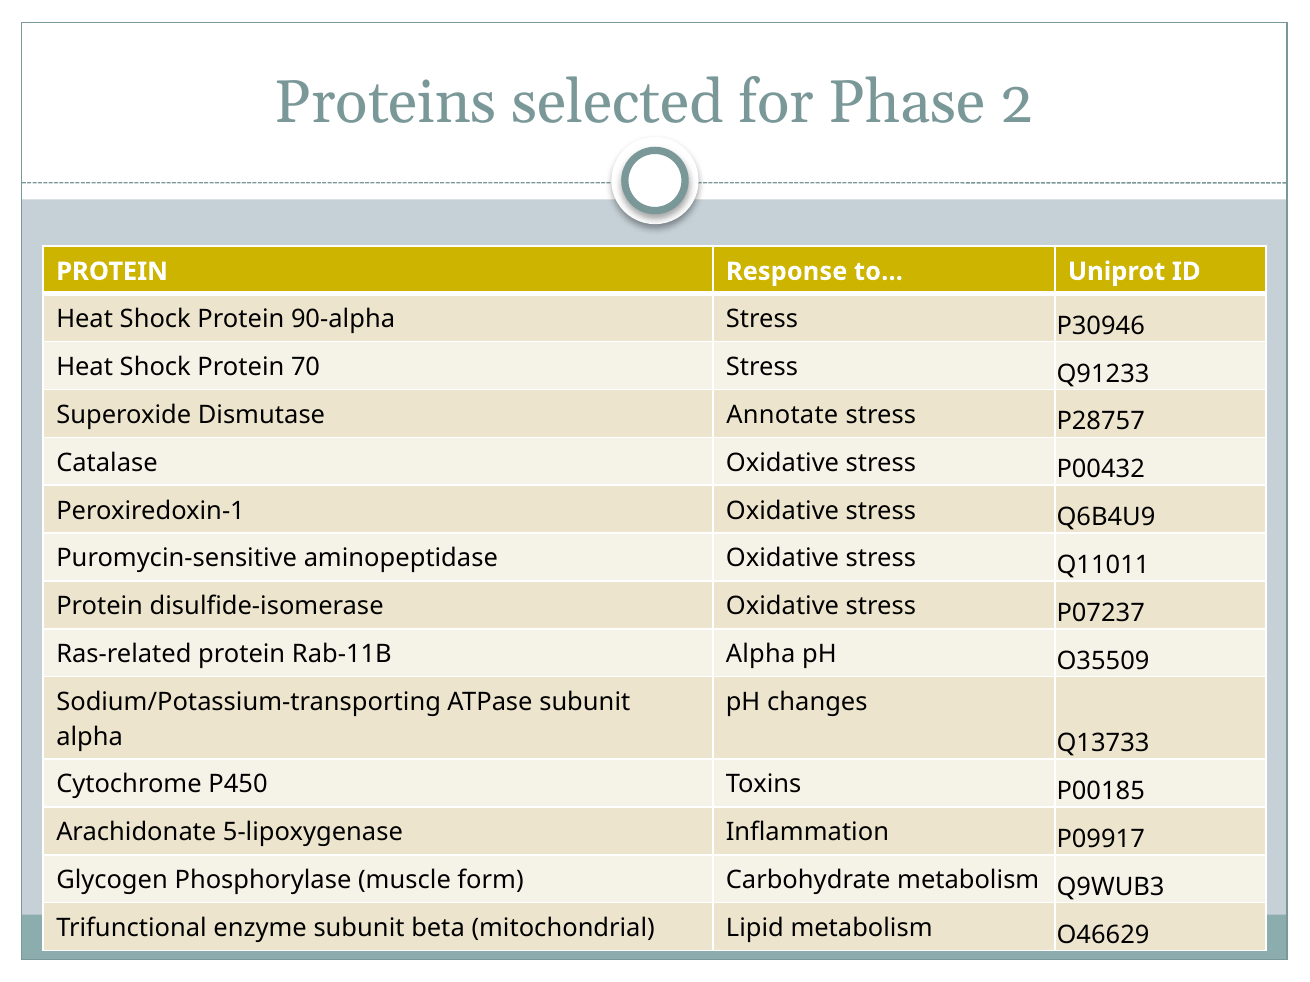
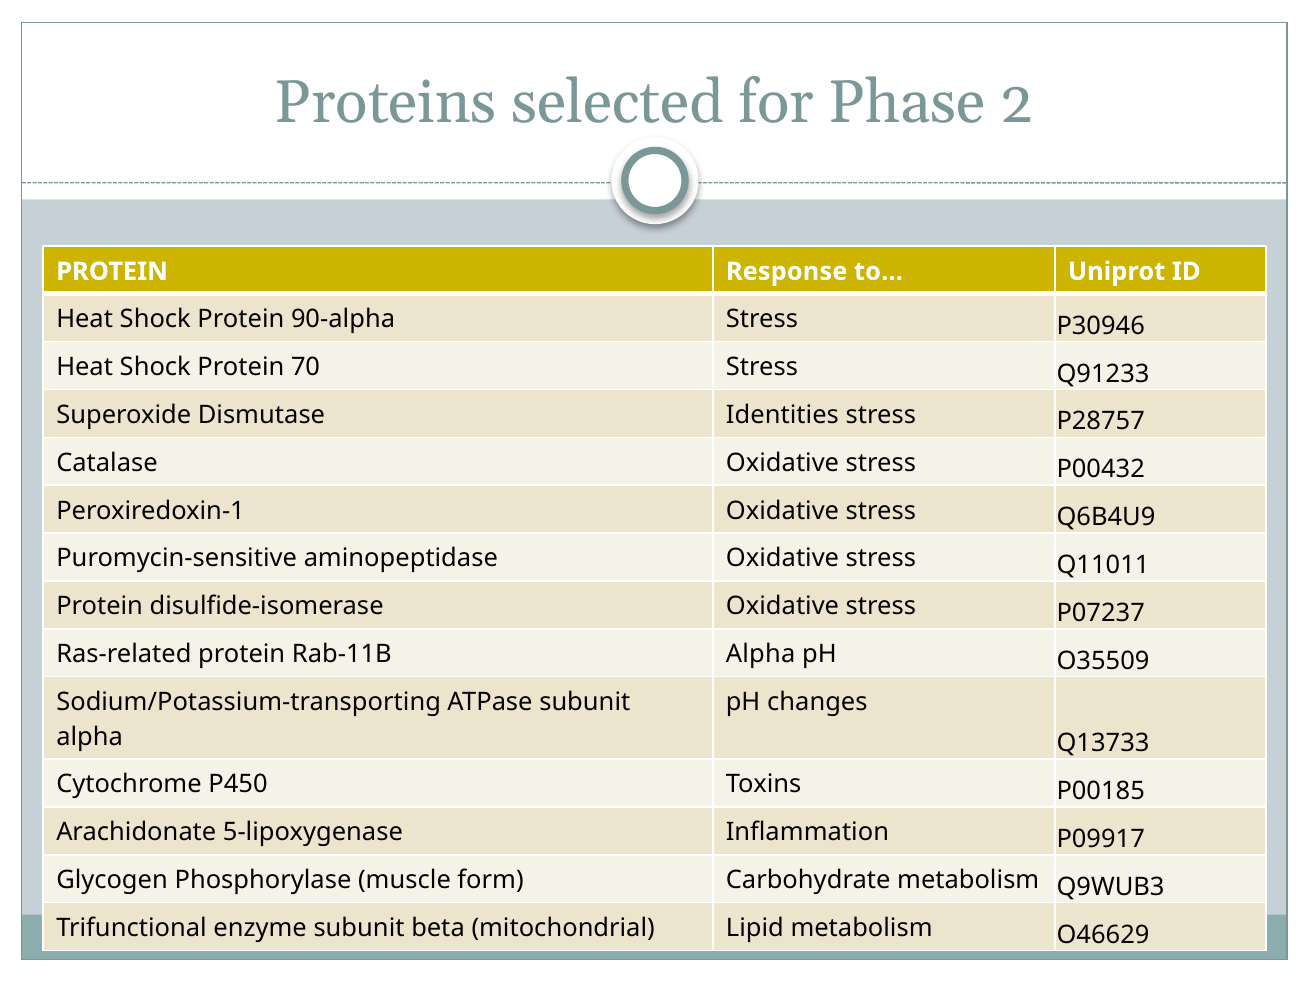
Annotate: Annotate -> Identities
